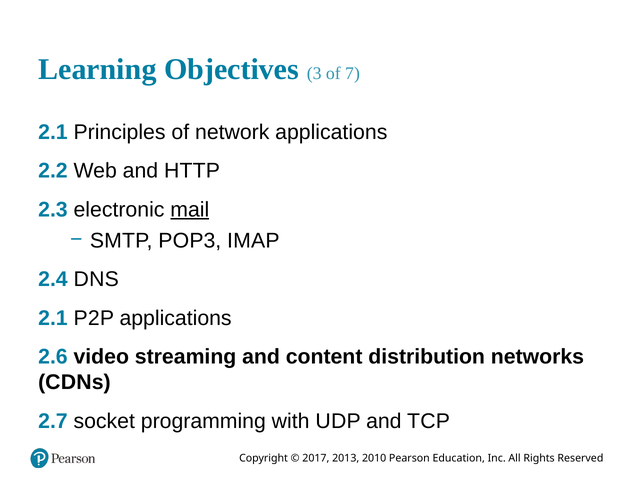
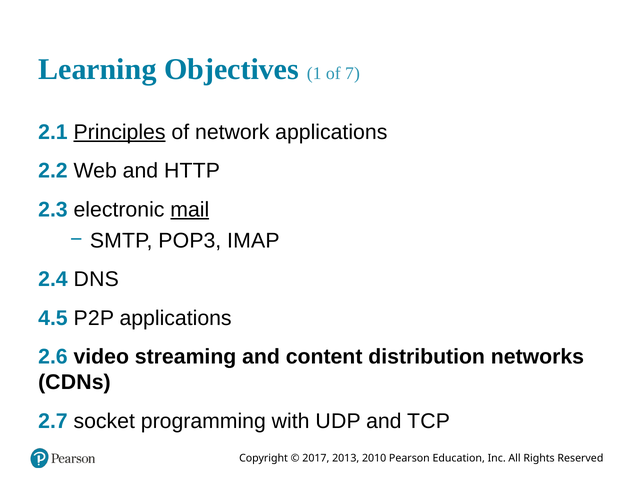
3: 3 -> 1
Principles underline: none -> present
2.1 at (53, 318): 2.1 -> 4.5
